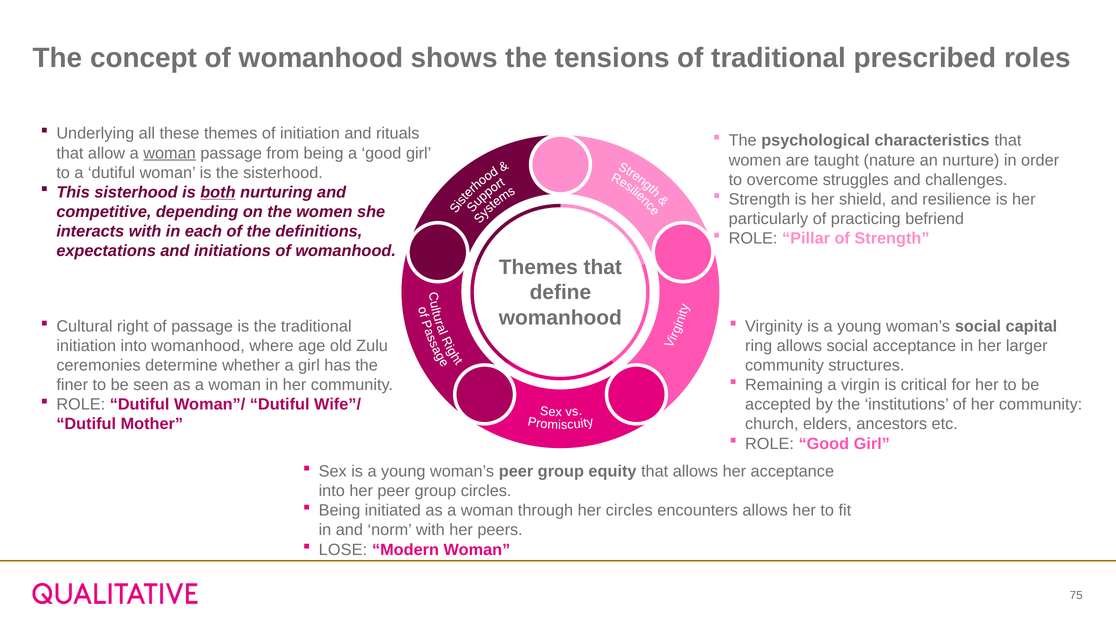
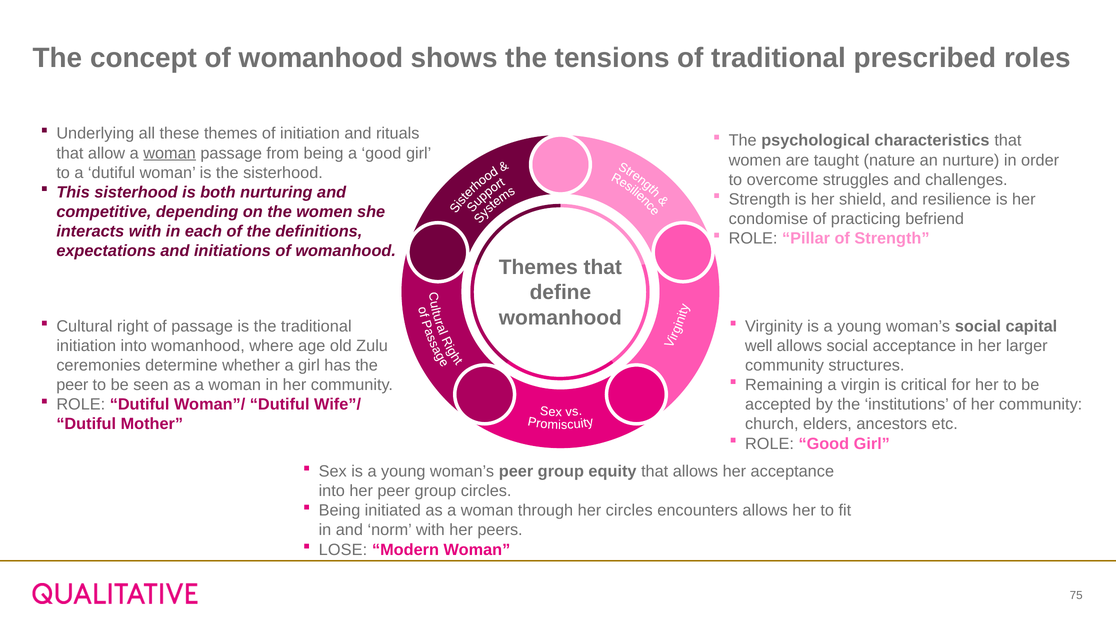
both underline: present -> none
particularly: particularly -> condomise
ring: ring -> well
finer at (72, 385): finer -> peer
